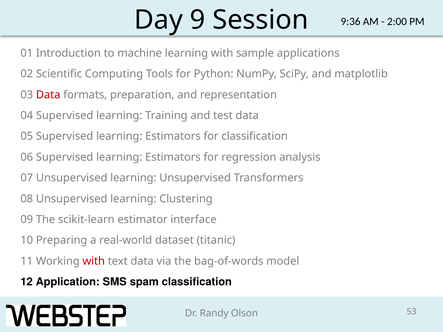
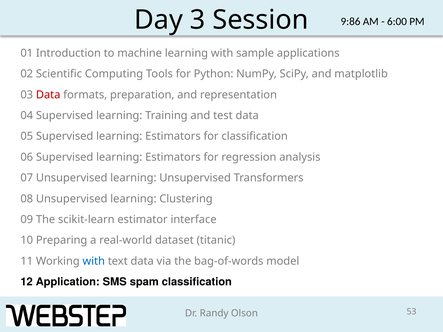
9: 9 -> 3
9:36: 9:36 -> 9:86
2:00: 2:00 -> 6:00
with at (94, 261) colour: red -> blue
